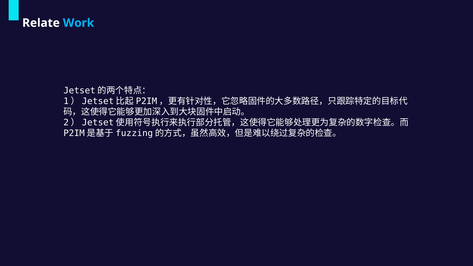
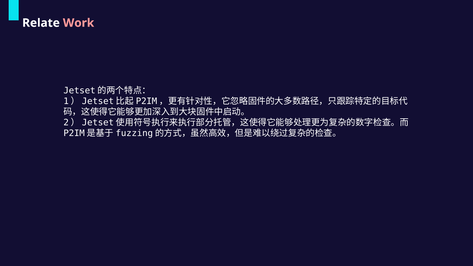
Work colour: light blue -> pink
